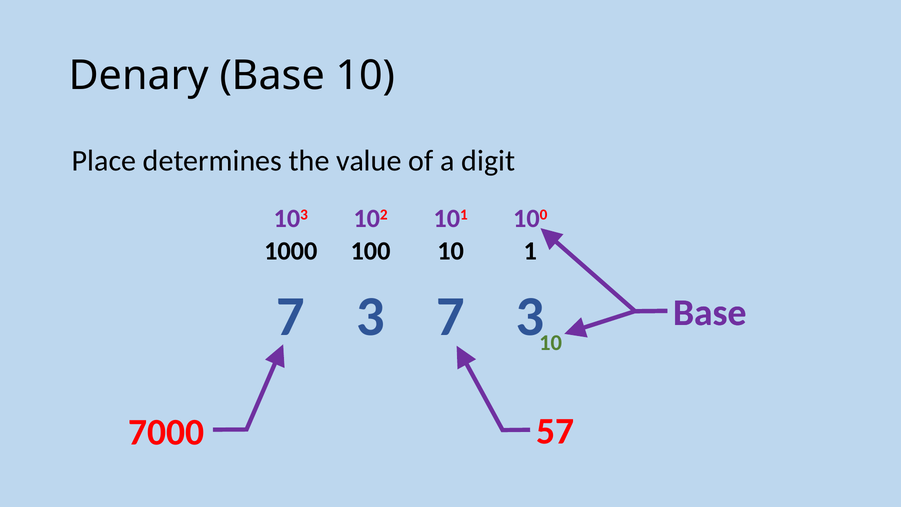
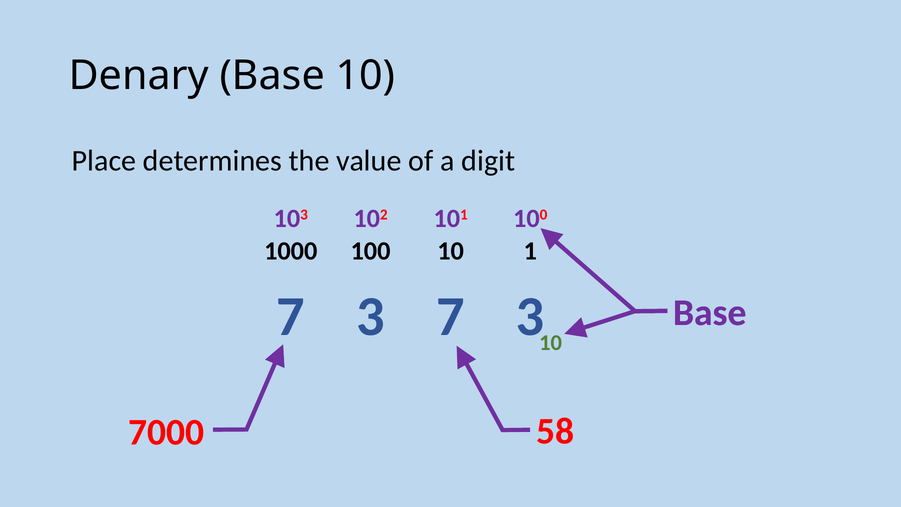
57: 57 -> 58
